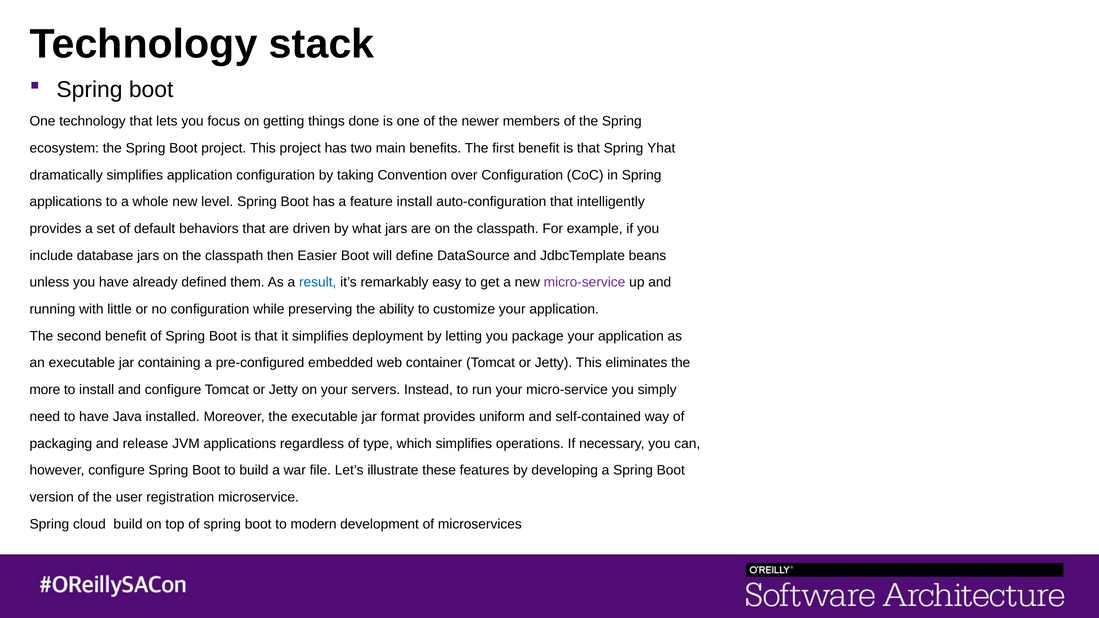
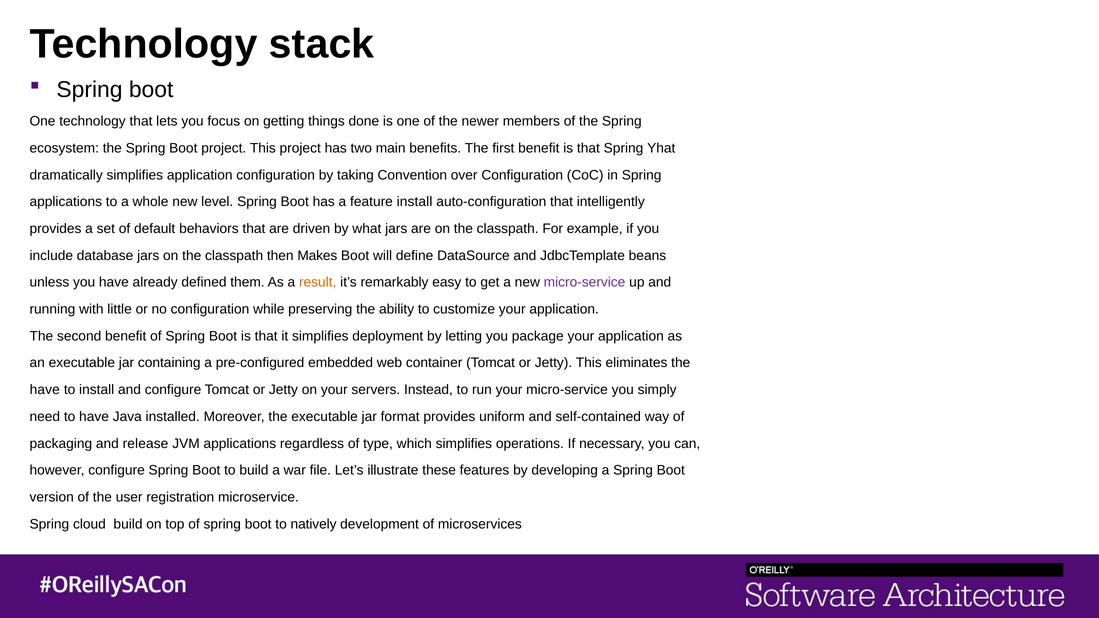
Easier: Easier -> Makes
result colour: blue -> orange
more at (45, 390): more -> have
modern: modern -> natively
